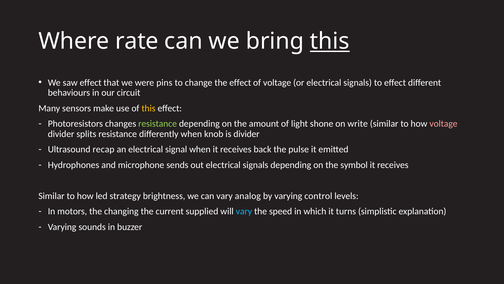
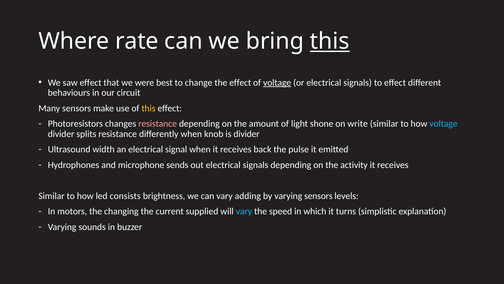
pins: pins -> best
voltage at (277, 82) underline: none -> present
resistance at (158, 124) colour: light green -> pink
voltage at (443, 124) colour: pink -> light blue
recap: recap -> width
symbol: symbol -> activity
strategy: strategy -> consists
analog: analog -> adding
varying control: control -> sensors
